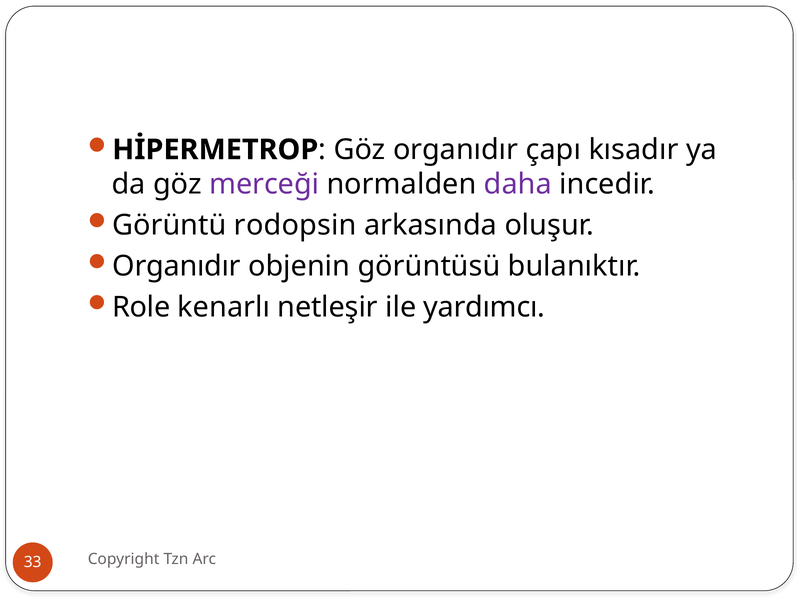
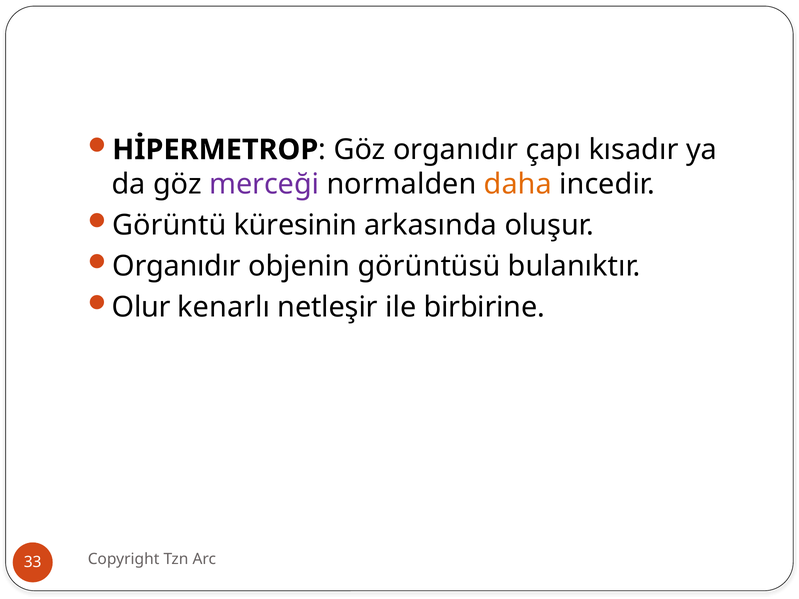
daha colour: purple -> orange
rodopsin: rodopsin -> küresinin
Role: Role -> Olur
yardımcı: yardımcı -> birbirine
